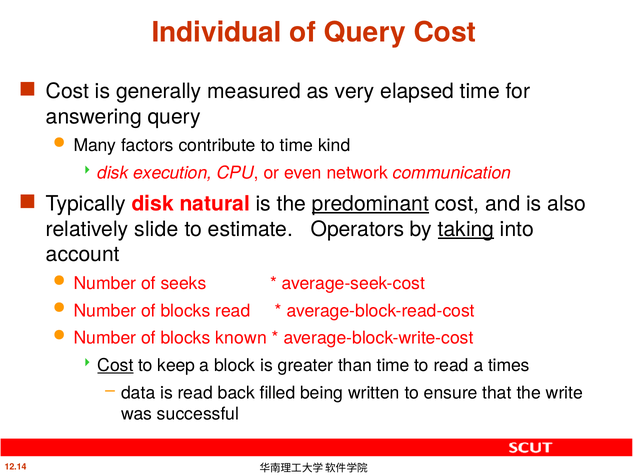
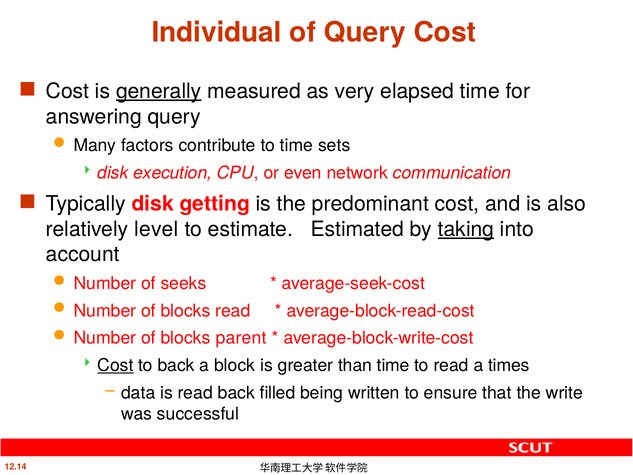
generally underline: none -> present
kind: kind -> sets
natural: natural -> getting
predominant underline: present -> none
slide: slide -> level
Operators: Operators -> Estimated
known: known -> parent
to keep: keep -> back
